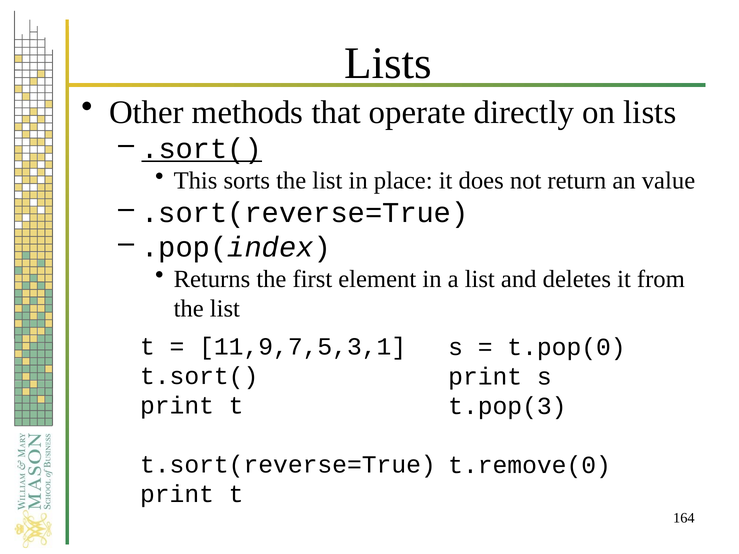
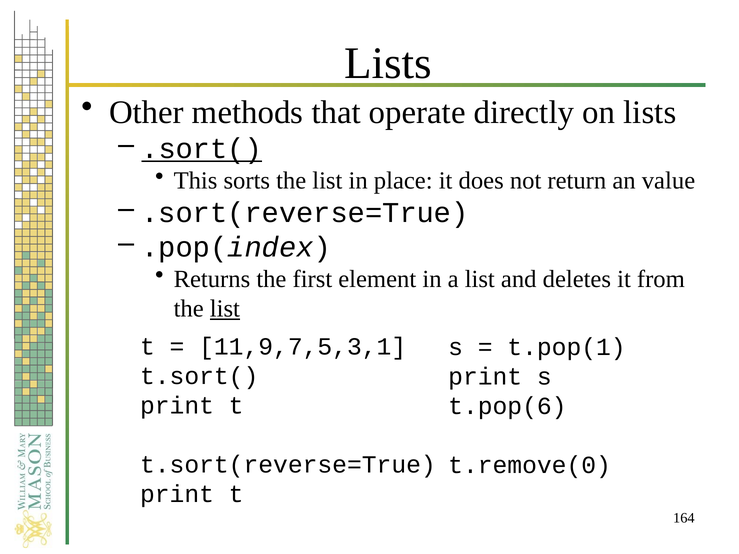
list at (225, 309) underline: none -> present
t.pop(0: t.pop(0 -> t.pop(1
t.pop(3: t.pop(3 -> t.pop(6
